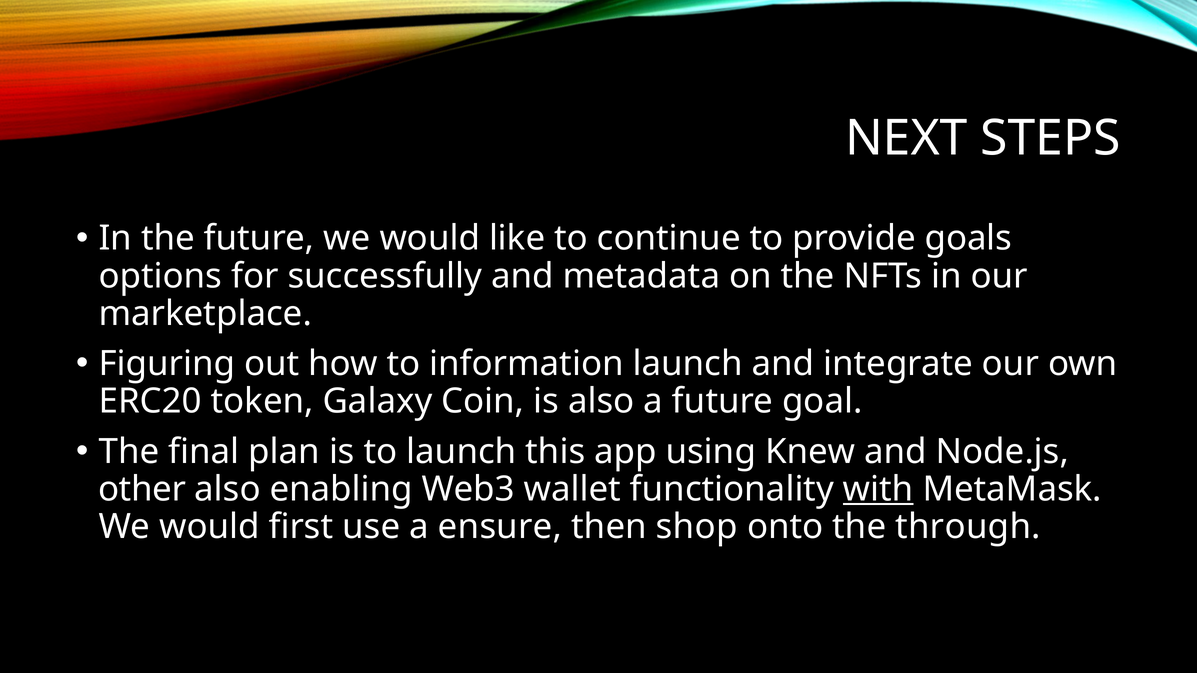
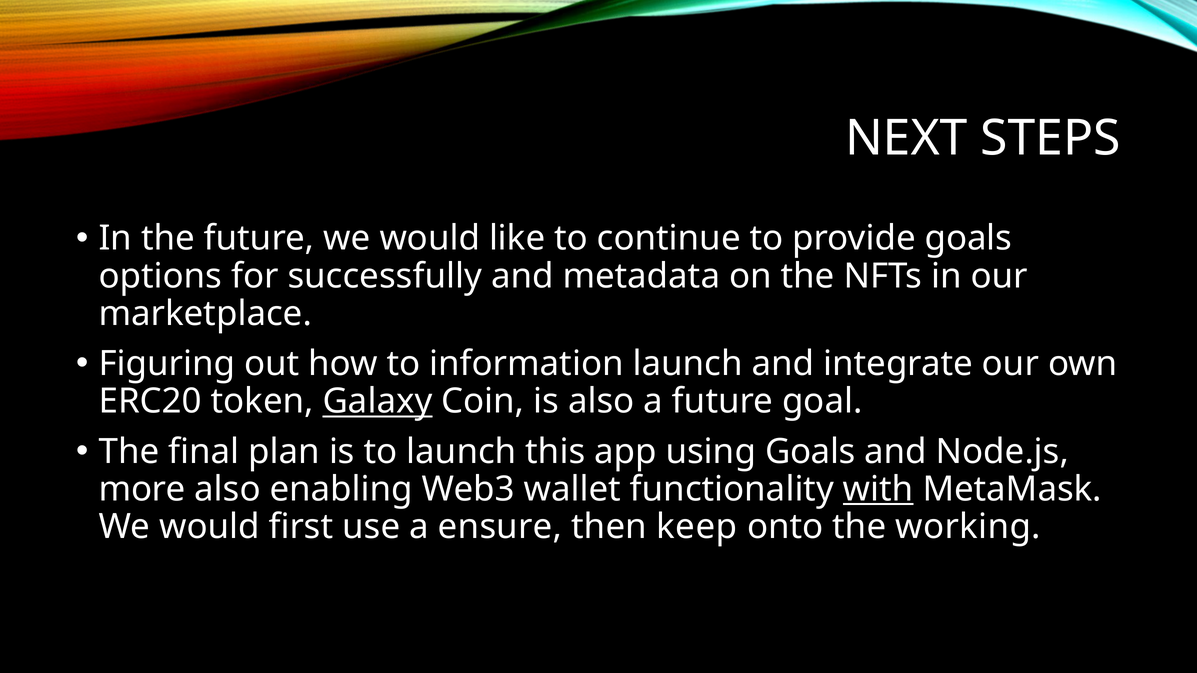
Galaxy underline: none -> present
using Knew: Knew -> Goals
other: other -> more
shop: shop -> keep
through: through -> working
